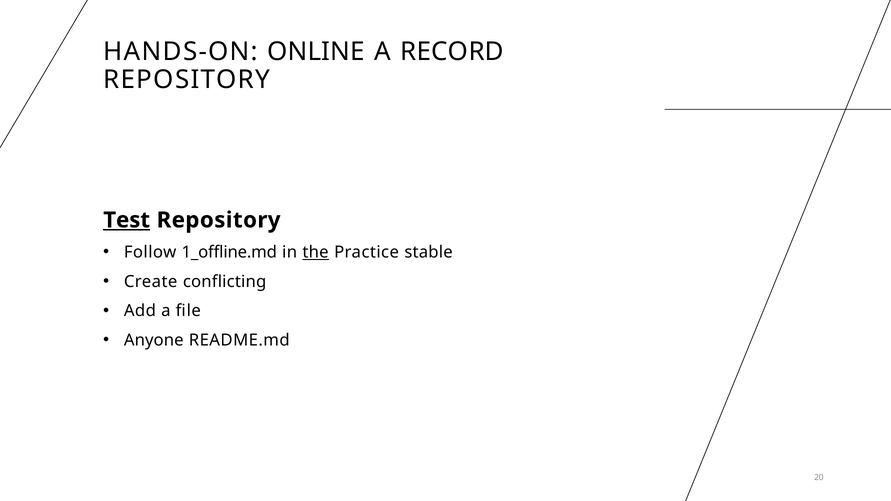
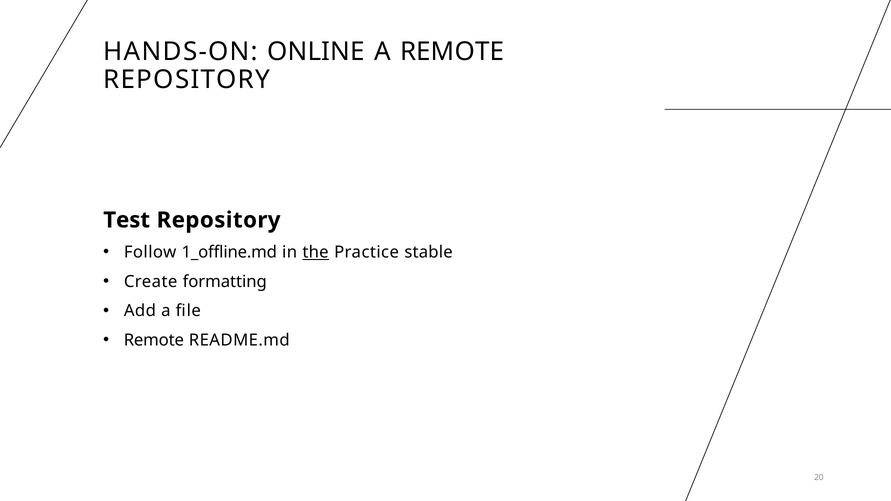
A RECORD: RECORD -> REMOTE
Test underline: present -> none
conflicting: conflicting -> formatting
Anyone at (154, 340): Anyone -> Remote
